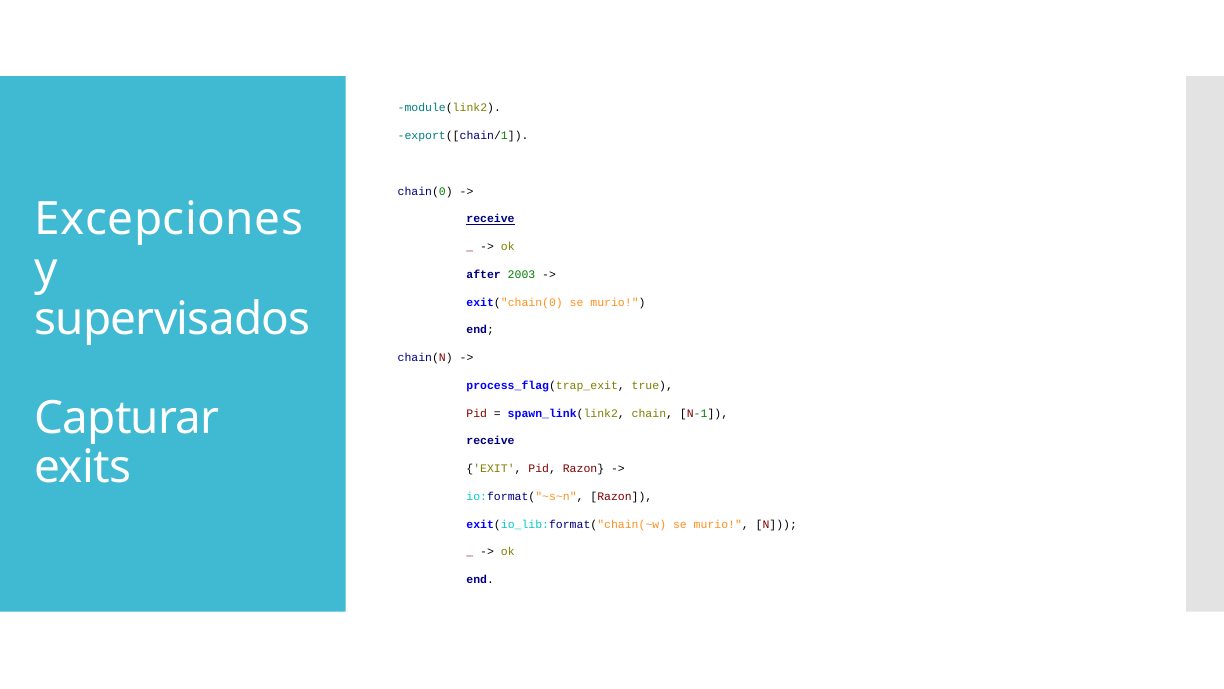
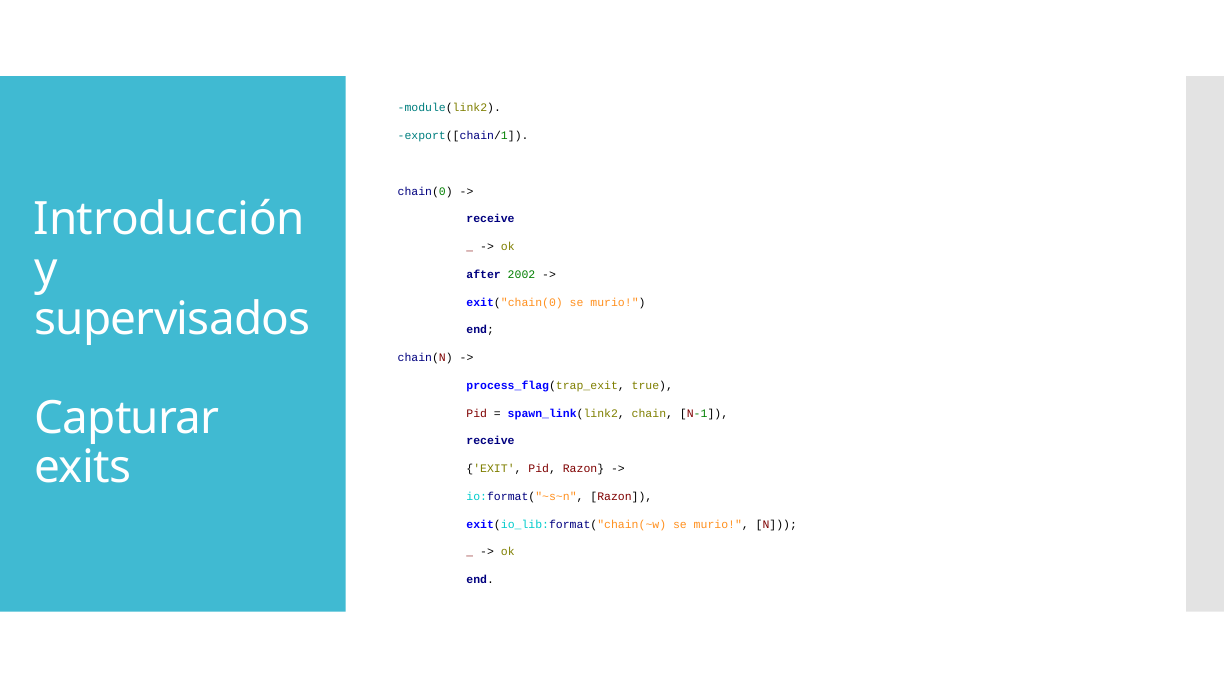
Excepciones: Excepciones -> Introducción
receive at (491, 219) underline: present -> none
2003: 2003 -> 2002
